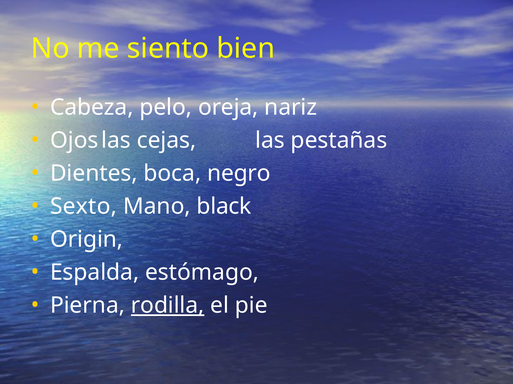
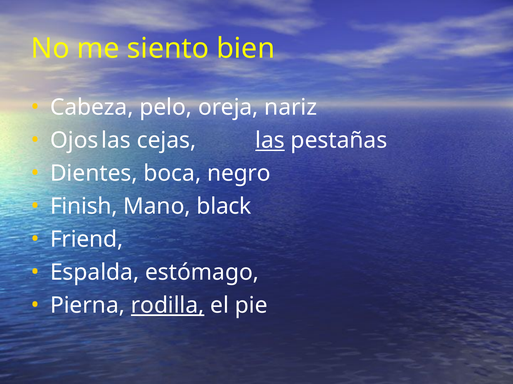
las underline: none -> present
Sexto: Sexto -> Finish
Origin: Origin -> Friend
